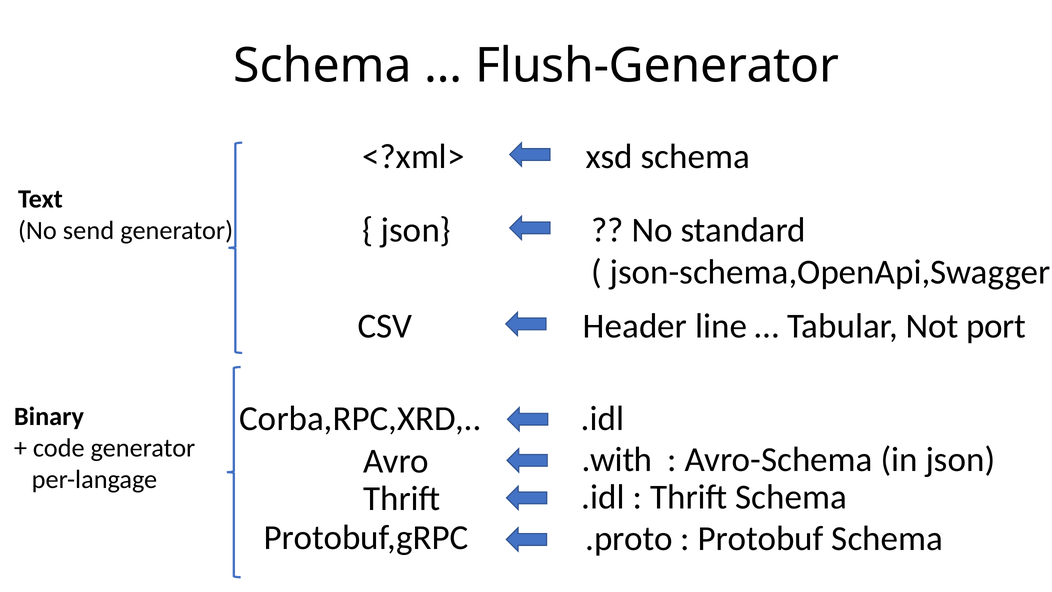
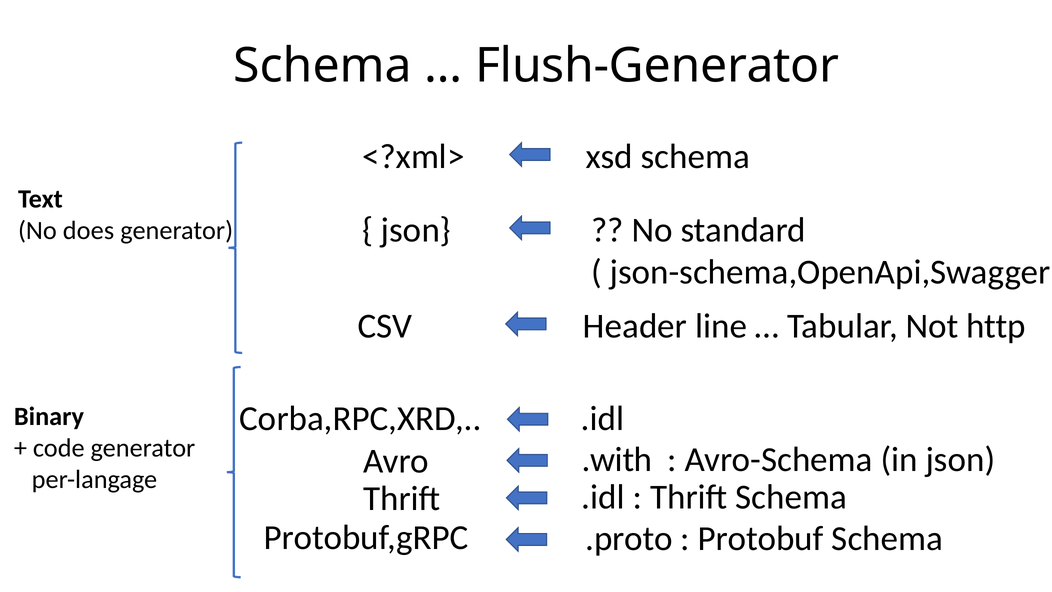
send: send -> does
port: port -> http
